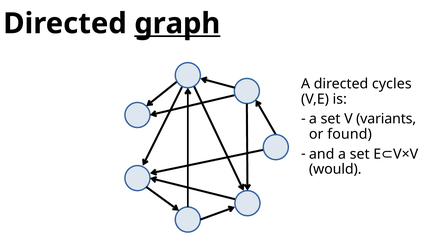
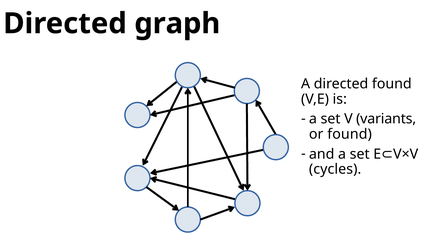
graph underline: present -> none
directed cycles: cycles -> found
would: would -> cycles
